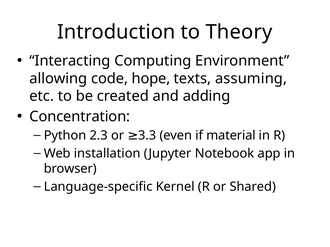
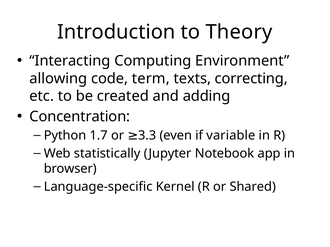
hope: hope -> term
assuming: assuming -> correcting
2.3: 2.3 -> 1.7
material: material -> variable
installation: installation -> statistically
